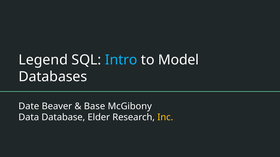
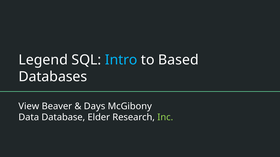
Model: Model -> Based
Date: Date -> View
Base: Base -> Days
Inc colour: yellow -> light green
